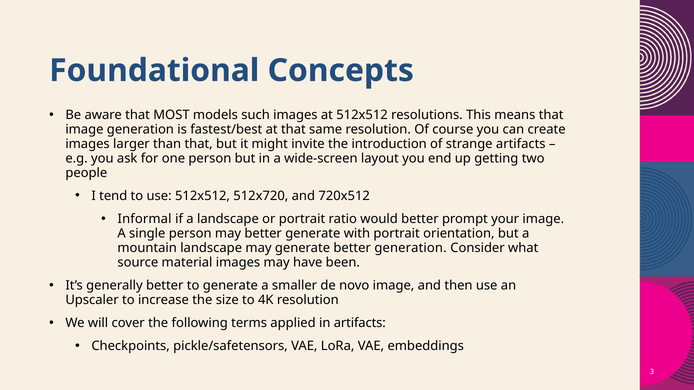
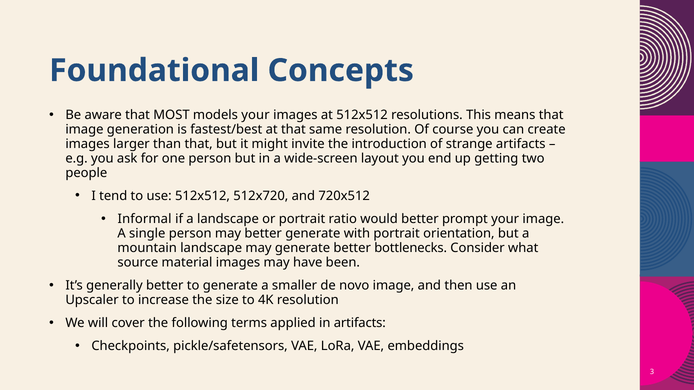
models such: such -> your
better generation: generation -> bottlenecks
